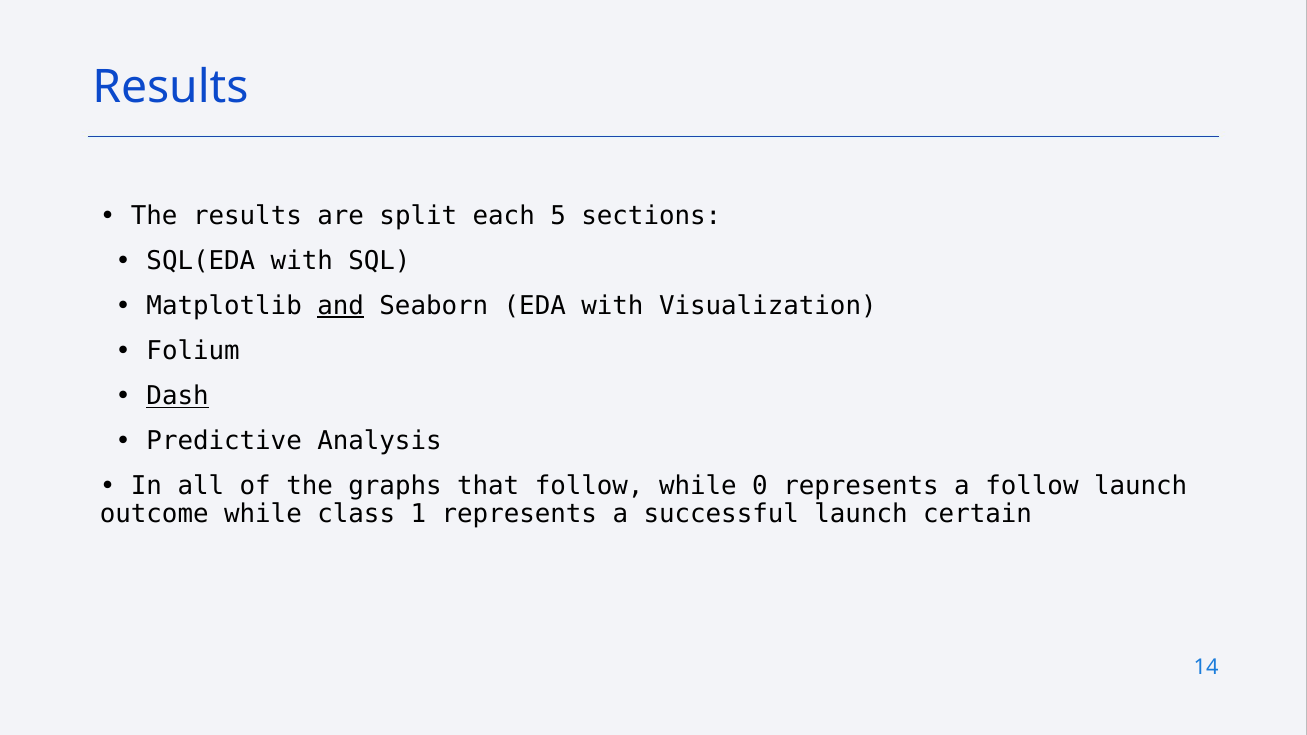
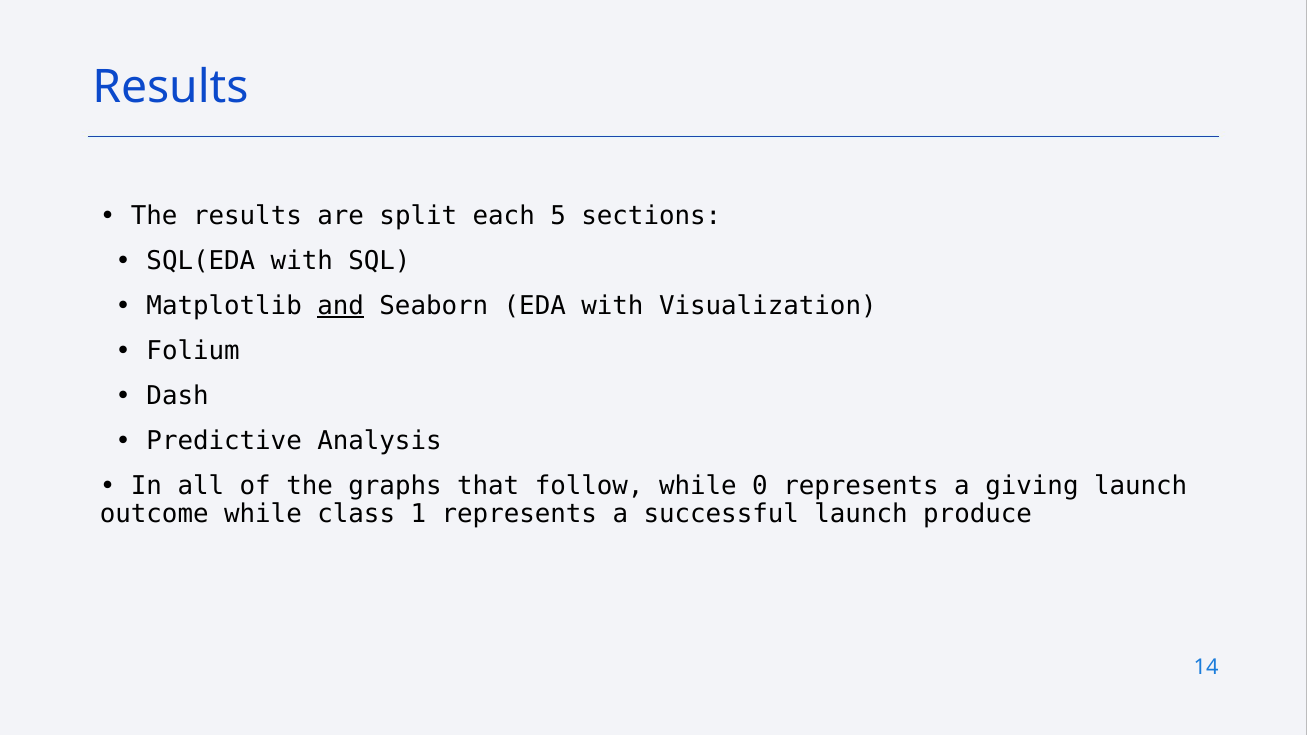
Dash underline: present -> none
a follow: follow -> giving
certain: certain -> produce
